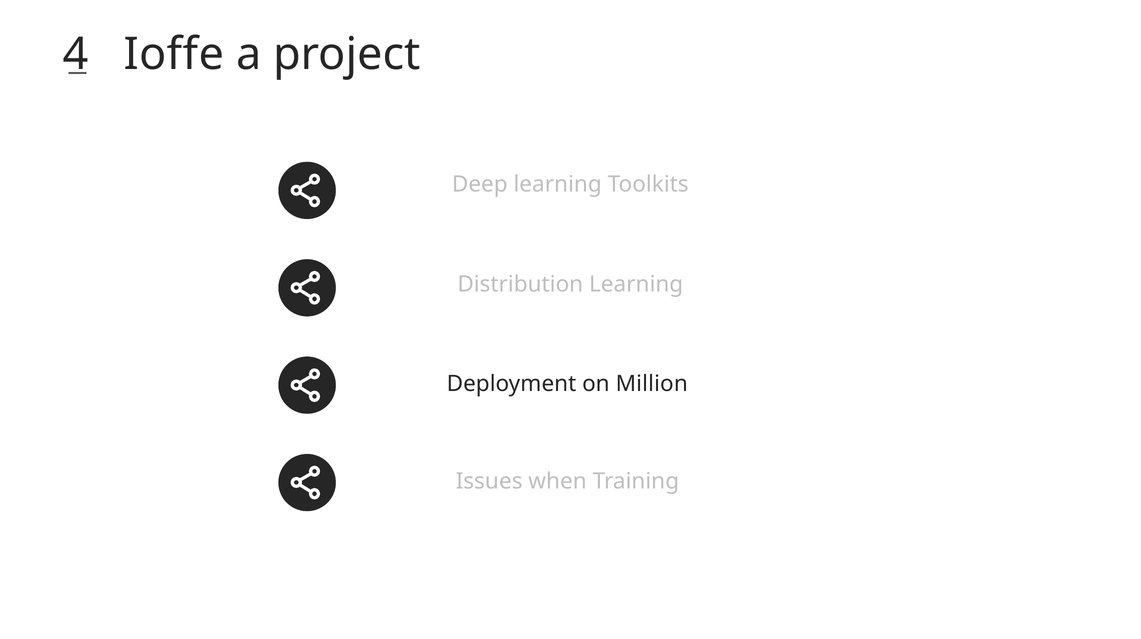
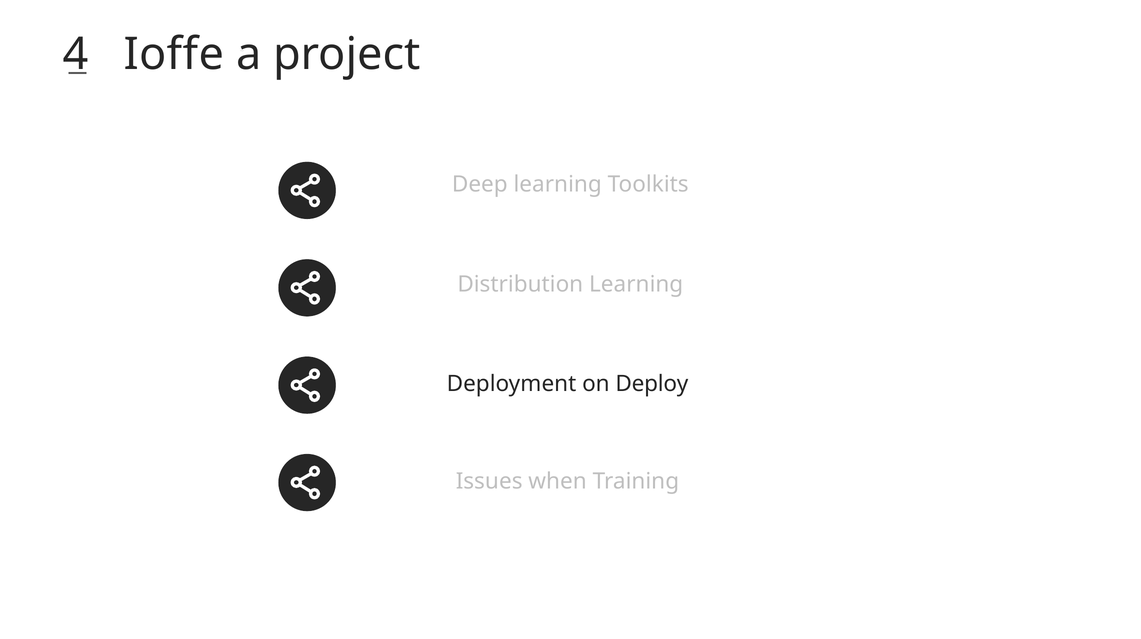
Million: Million -> Deploy
